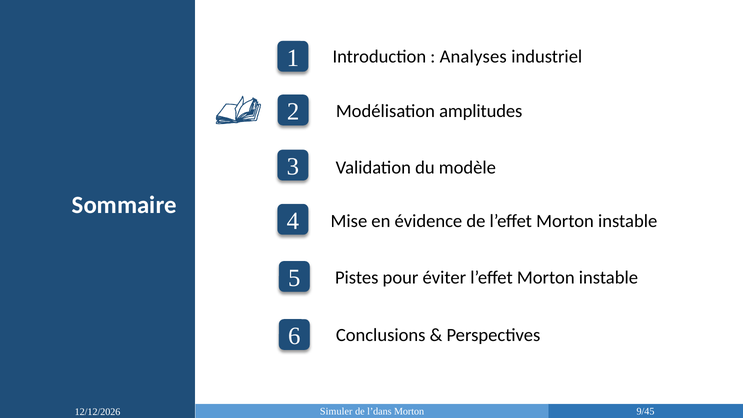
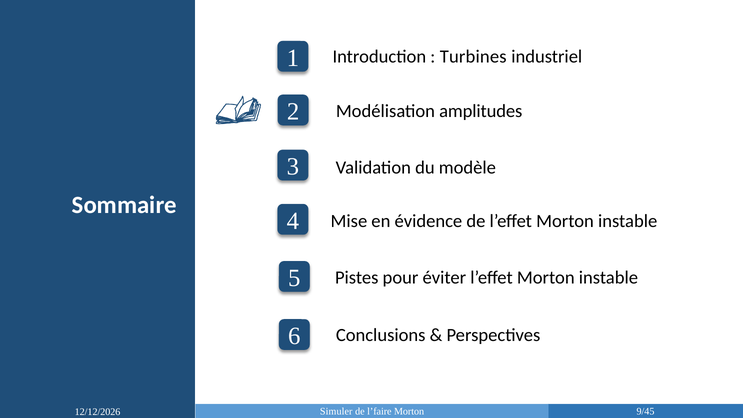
Analyses: Analyses -> Turbines
l’dans: l’dans -> l’faire
